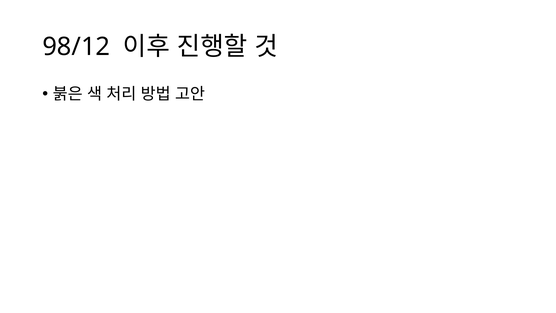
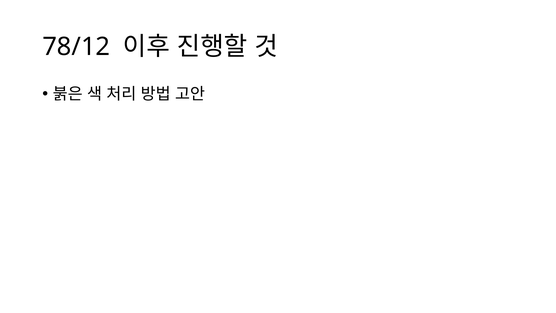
98/12: 98/12 -> 78/12
